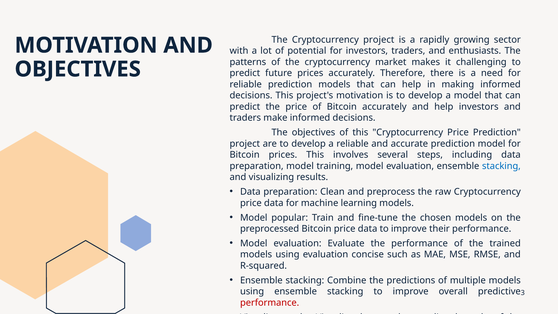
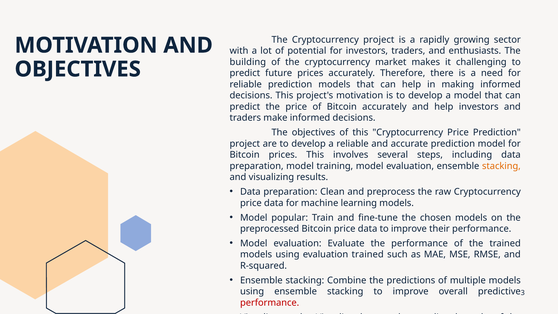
patterns: patterns -> building
stacking at (501, 166) colour: blue -> orange
evaluation concise: concise -> trained
